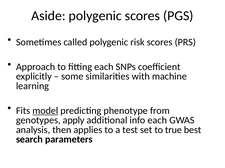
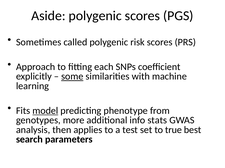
some underline: none -> present
apply: apply -> more
info each: each -> stats
